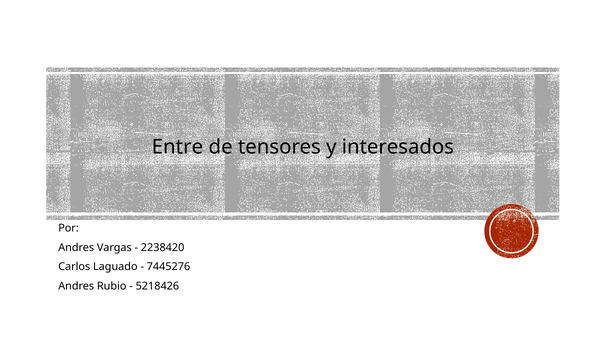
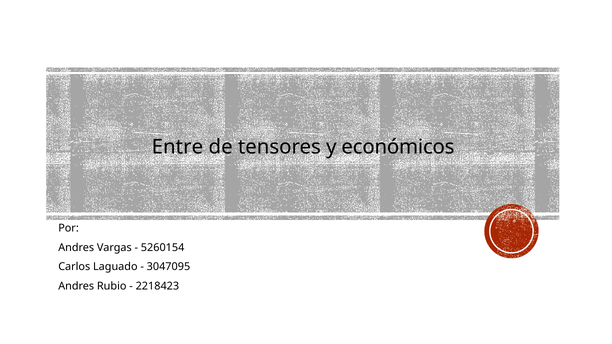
interesados: interesados -> económicos
2238420: 2238420 -> 5260154
7445276: 7445276 -> 3047095
5218426: 5218426 -> 2218423
